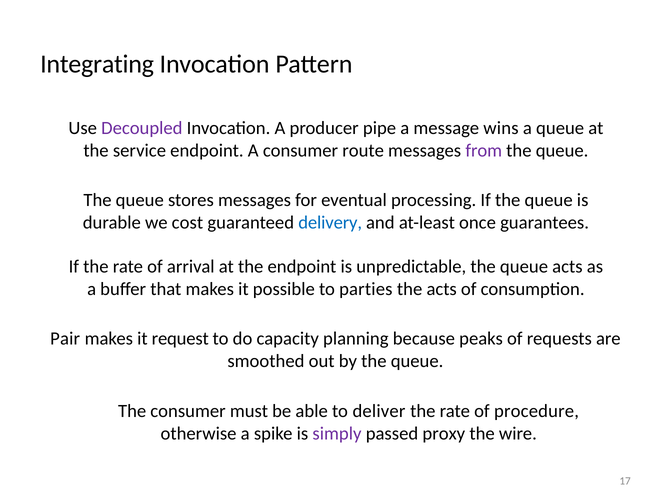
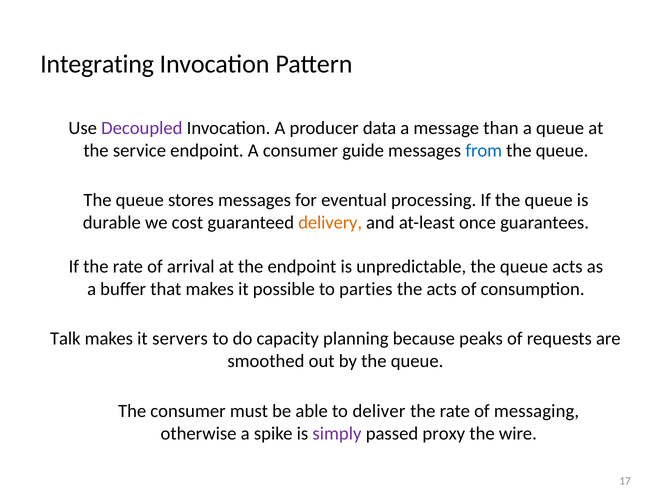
pipe: pipe -> data
wins: wins -> than
route: route -> guide
from colour: purple -> blue
delivery colour: blue -> orange
Pair: Pair -> Talk
request: request -> servers
procedure: procedure -> messaging
